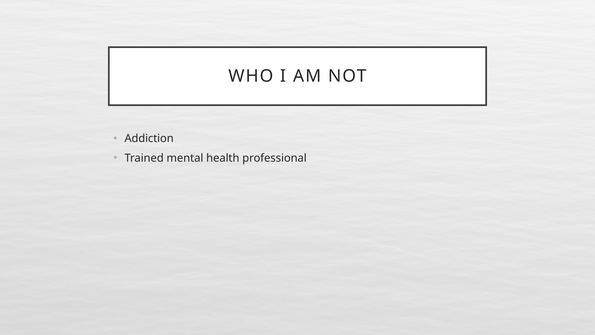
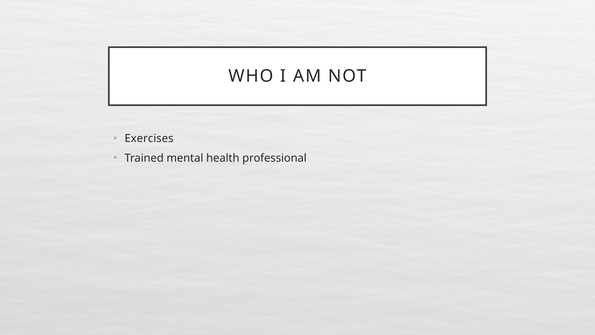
Addiction: Addiction -> Exercises
